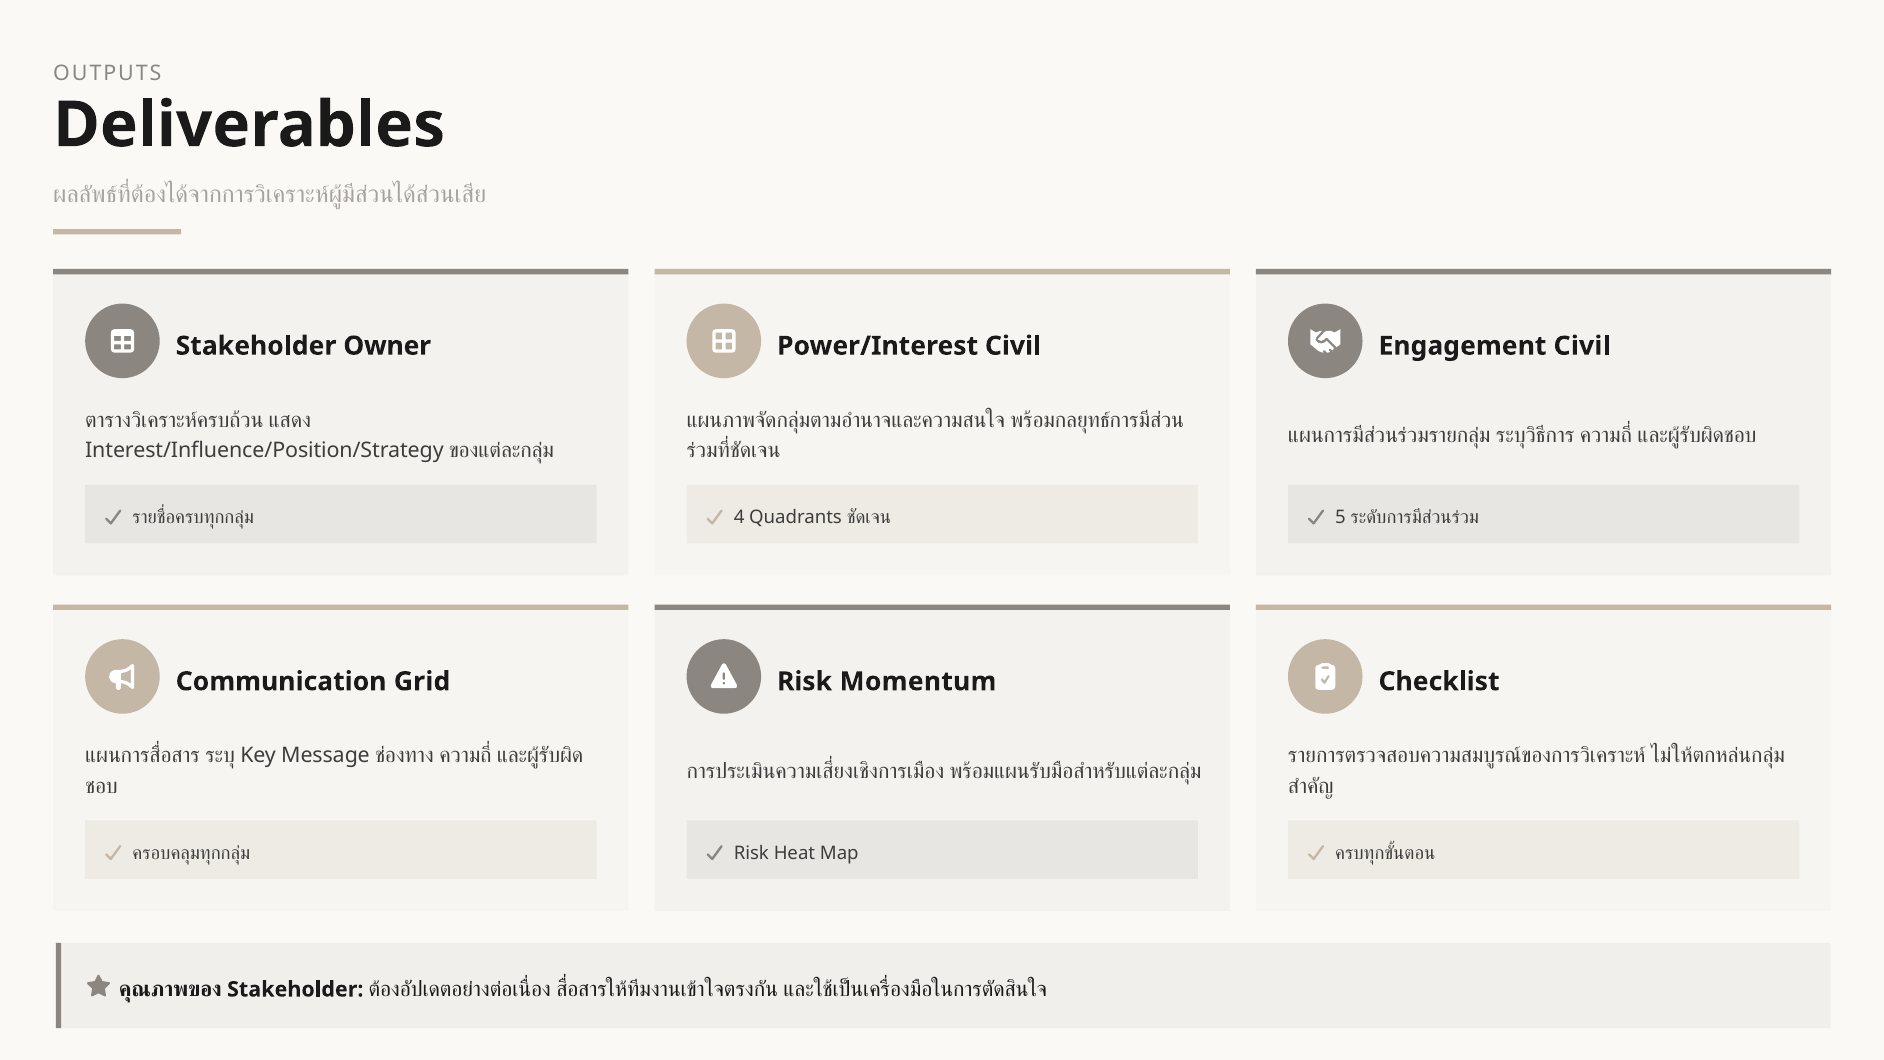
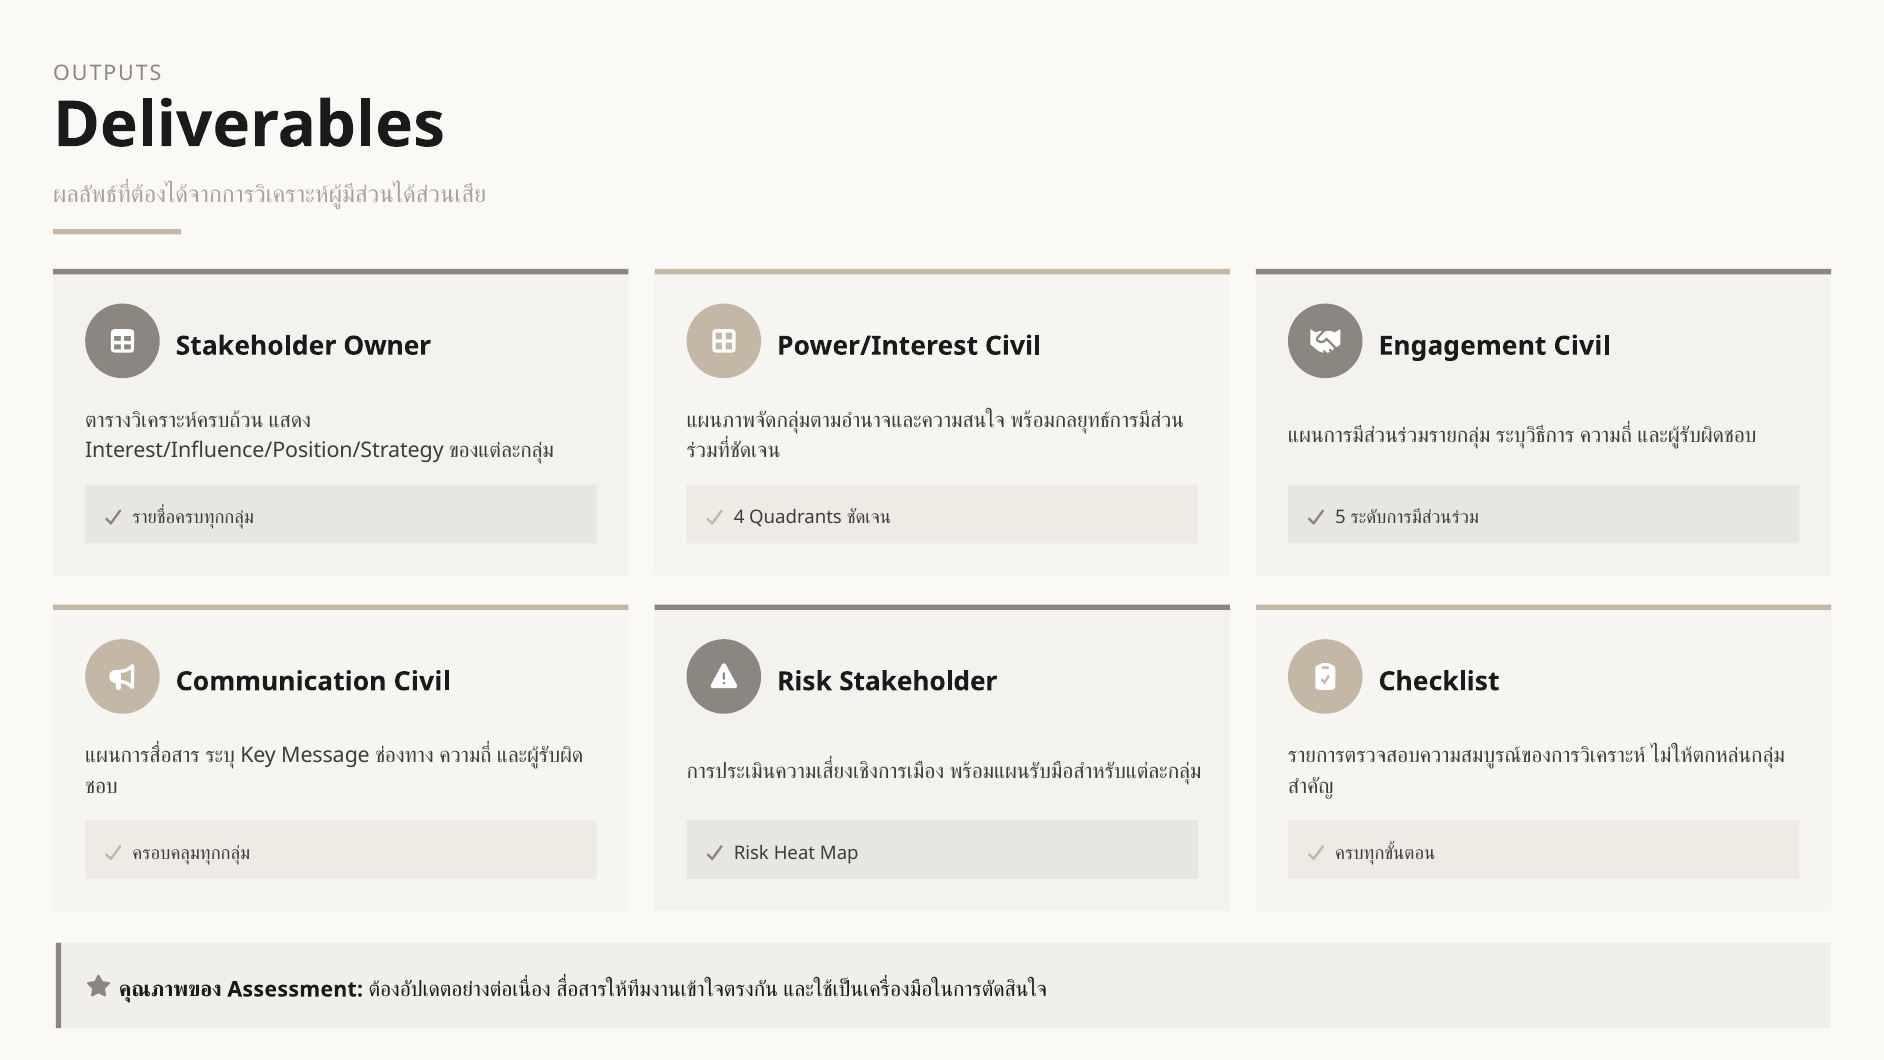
Communication Grid: Grid -> Civil
Risk Momentum: Momentum -> Stakeholder
Stakeholder at (295, 989): Stakeholder -> Assessment
